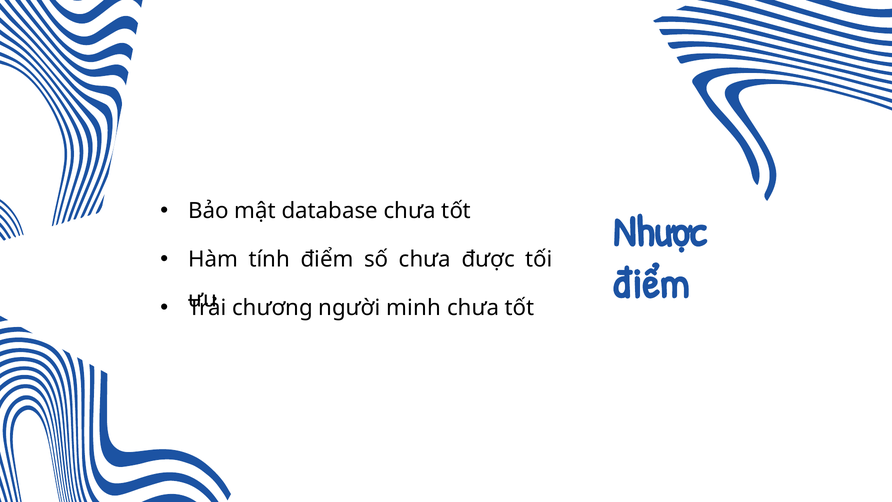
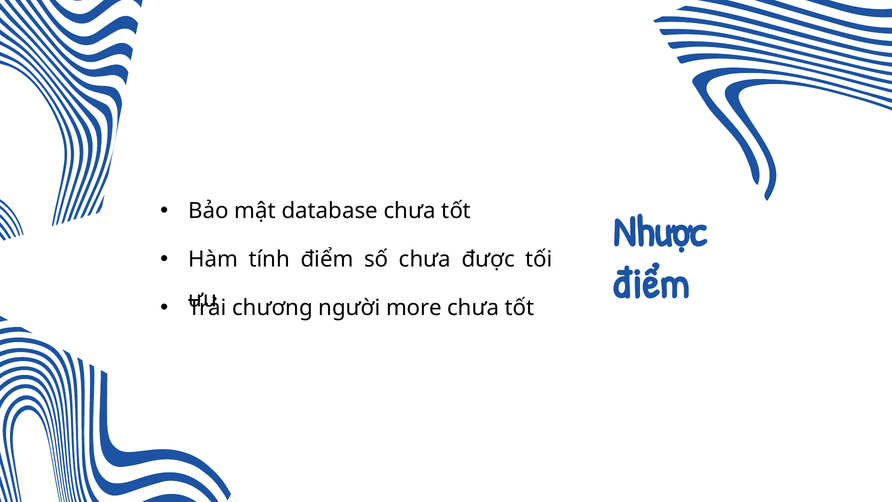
minh: minh -> more
